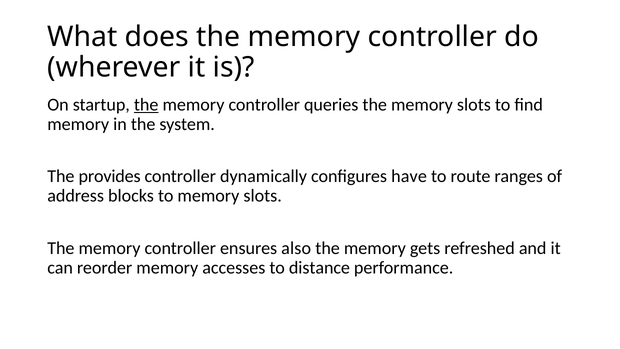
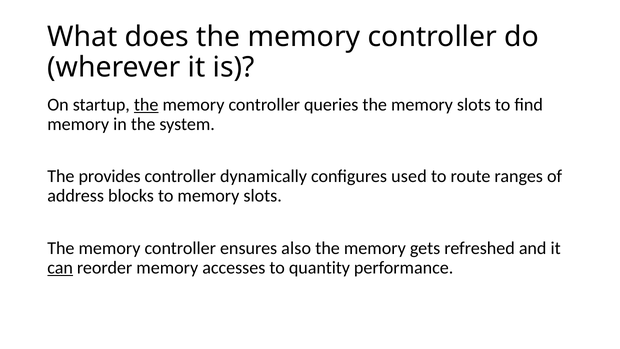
have: have -> used
can underline: none -> present
distance: distance -> quantity
